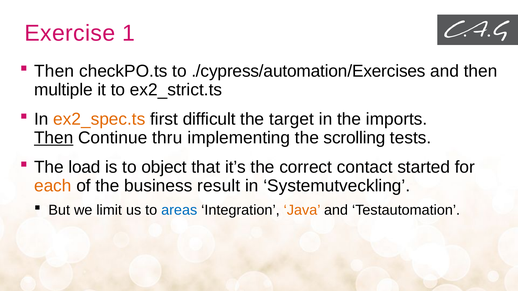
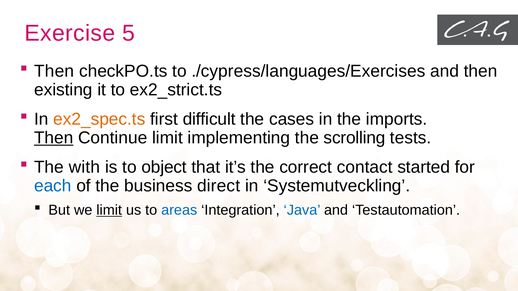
1: 1 -> 5
./cypress/automation/Exercises: ./cypress/automation/Exercises -> ./cypress/languages/Exercises
multiple: multiple -> existing
target: target -> cases
Continue thru: thru -> limit
load: load -> with
each colour: orange -> blue
result: result -> direct
limit at (109, 210) underline: none -> present
Java colour: orange -> blue
